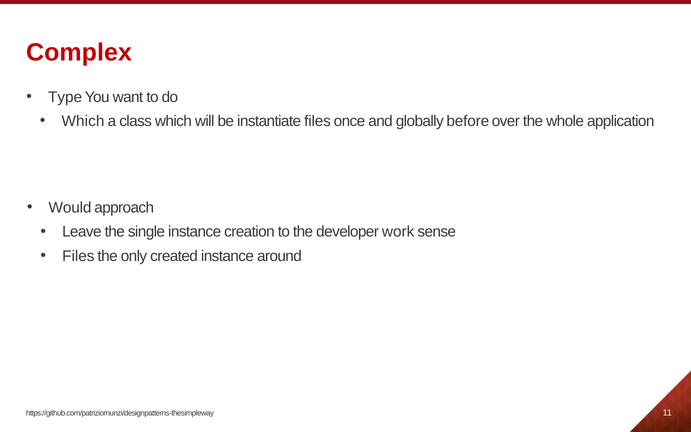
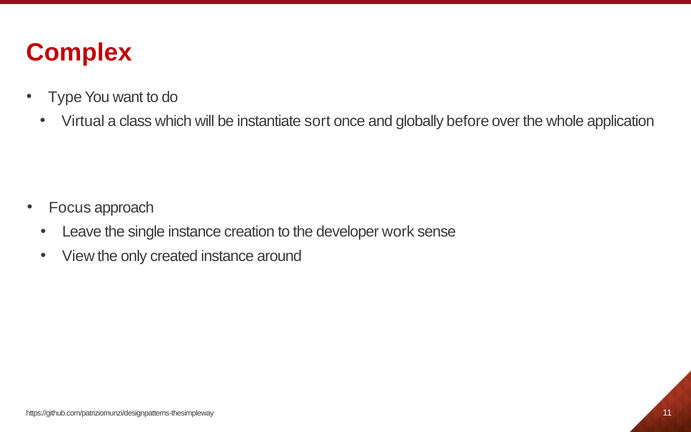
Which at (83, 121): Which -> Virtual
instantiate files: files -> sort
Would: Would -> Focus
Files at (78, 256): Files -> View
